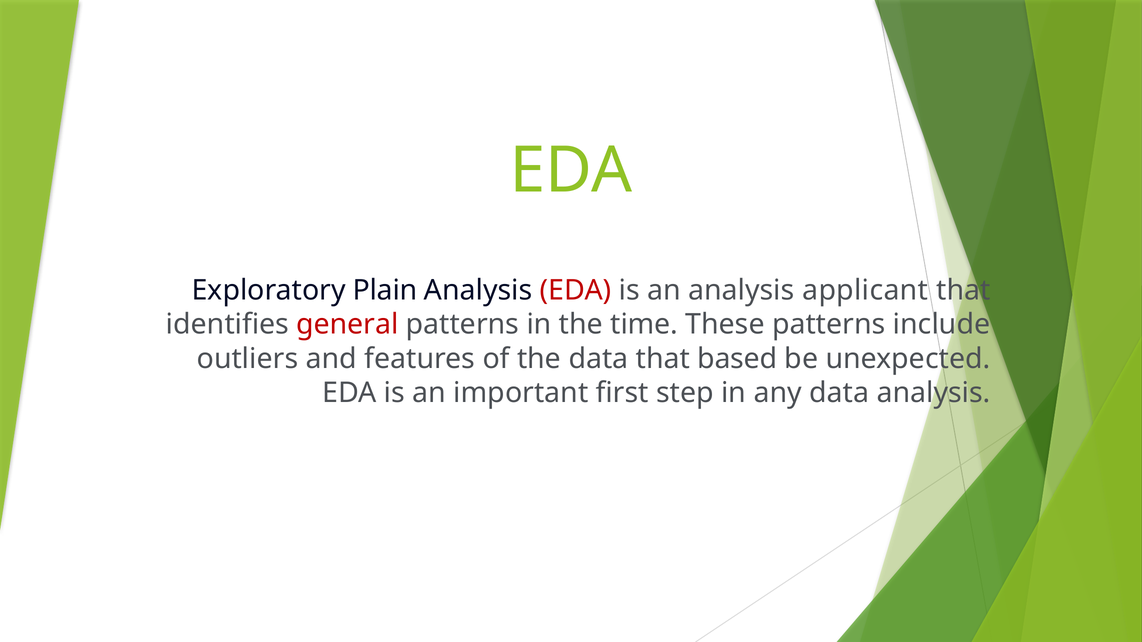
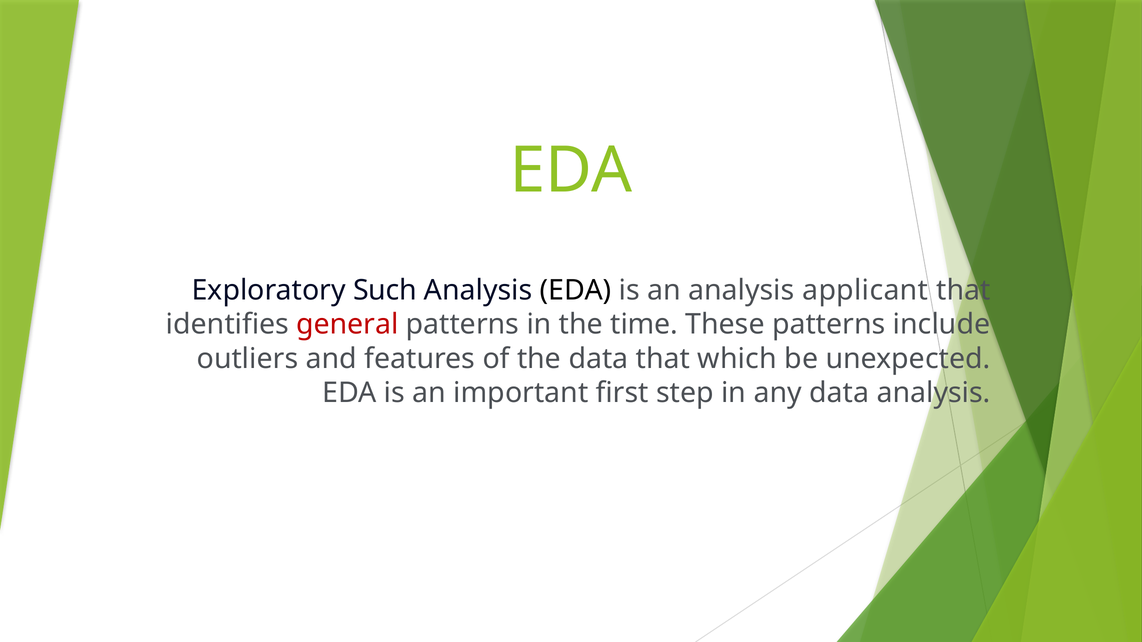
Plain: Plain -> Such
EDA at (576, 290) colour: red -> black
based: based -> which
